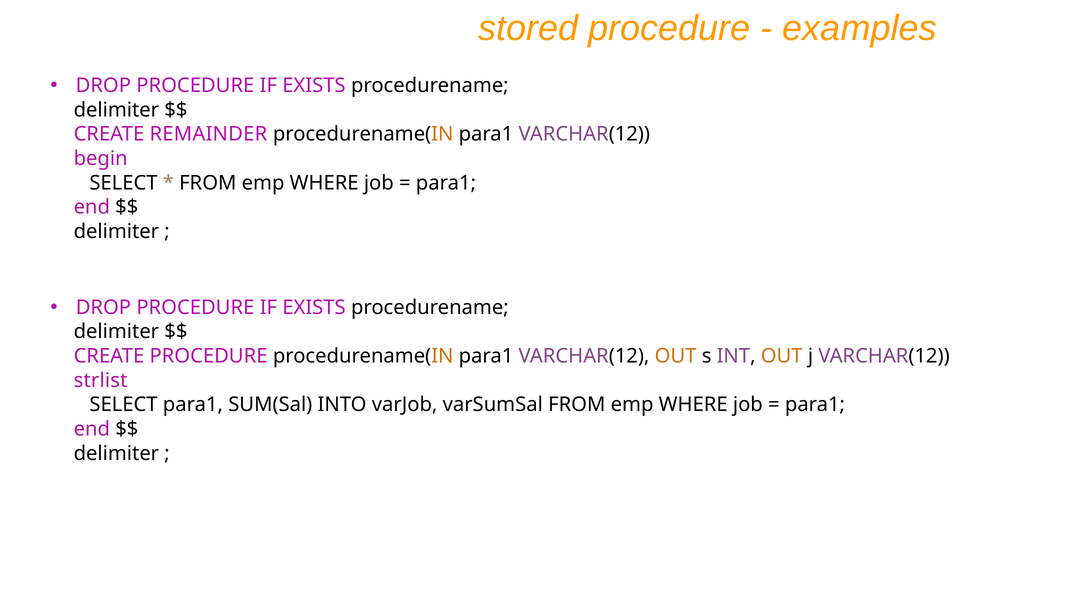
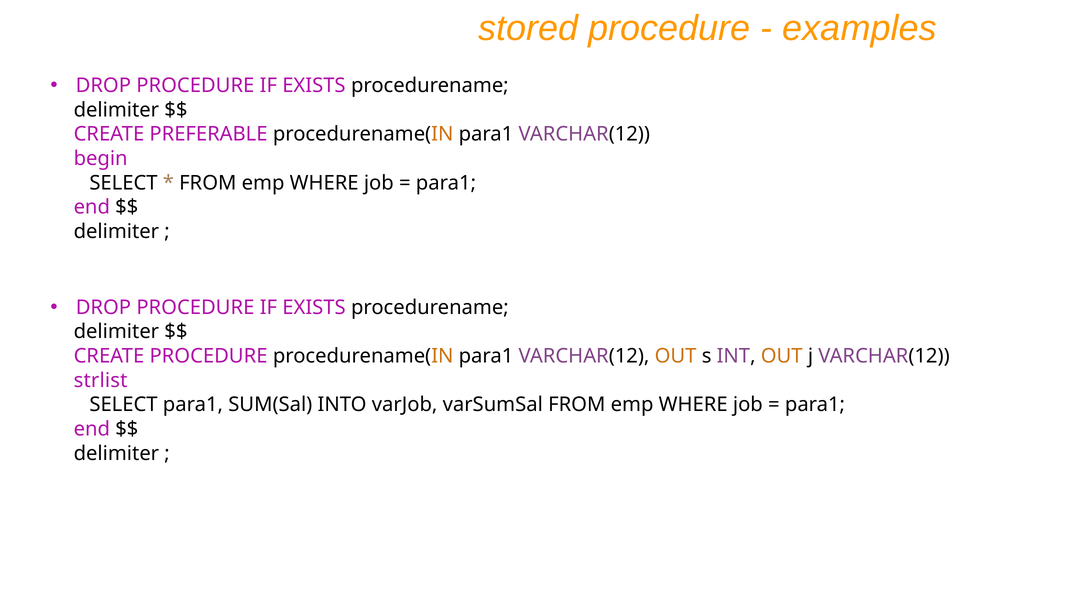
REMAINDER: REMAINDER -> PREFERABLE
